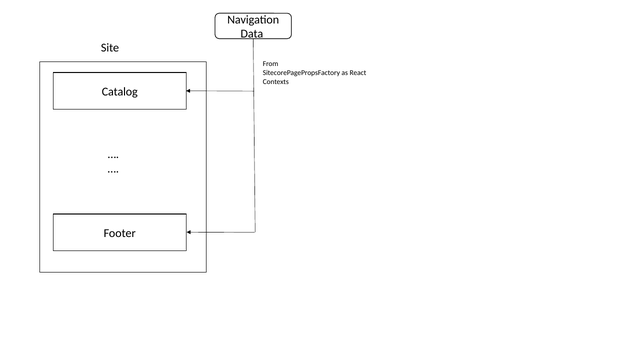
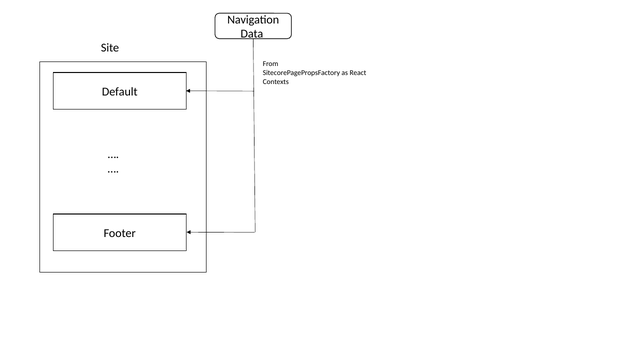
Catalog: Catalog -> Default
